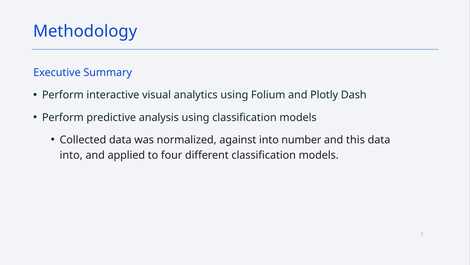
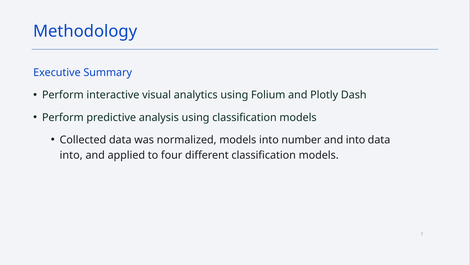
normalized against: against -> models
and this: this -> into
